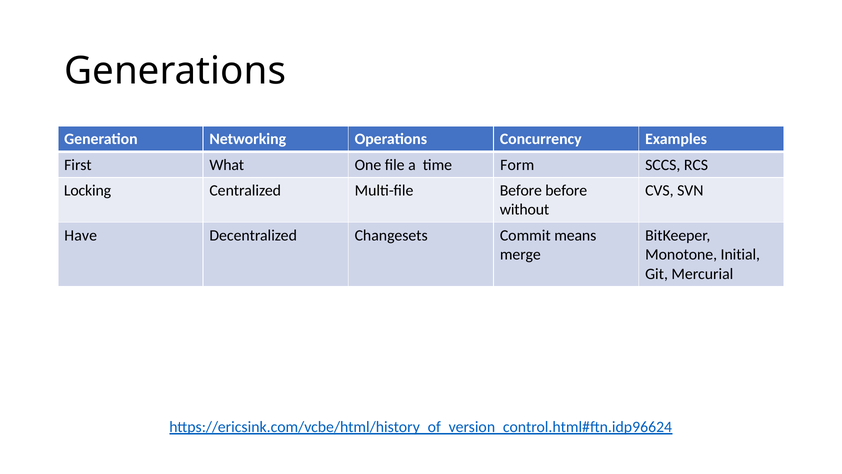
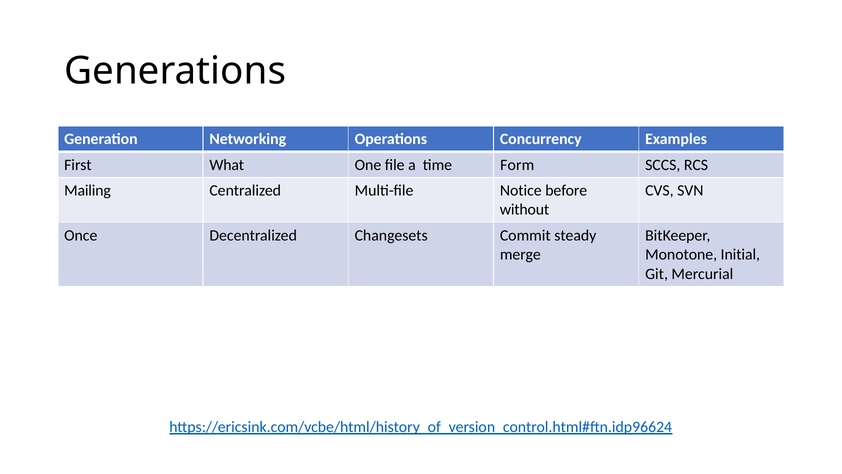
Locking: Locking -> Mailing
Multi-file Before: Before -> Notice
Have: Have -> Once
means: means -> steady
